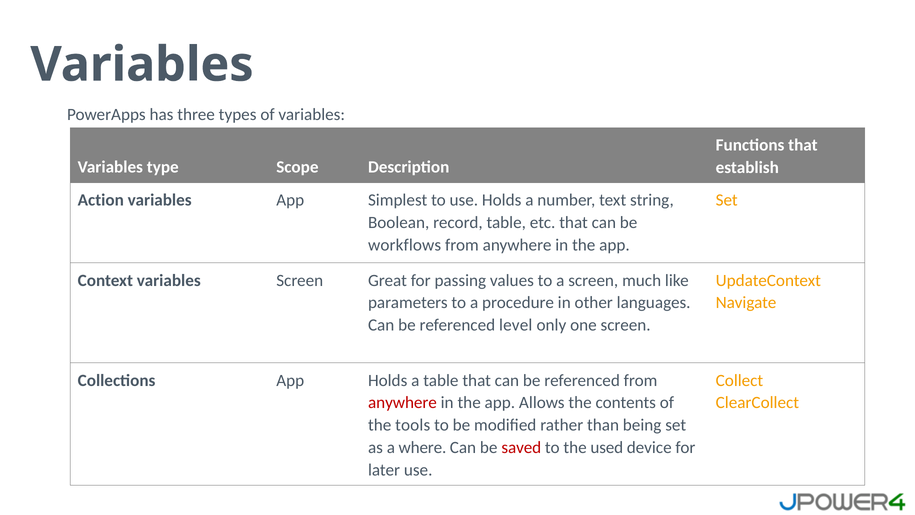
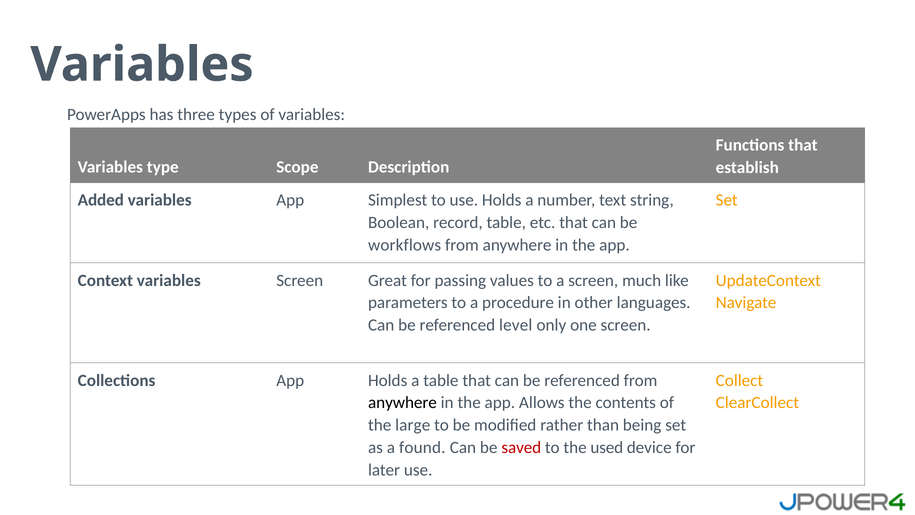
Action: Action -> Added
anywhere at (402, 403) colour: red -> black
tools: tools -> large
where: where -> found
